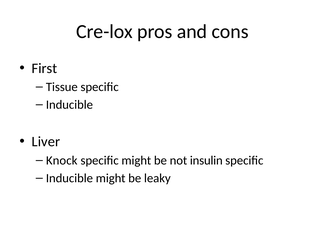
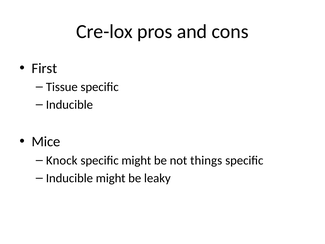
Liver: Liver -> Mice
insulin: insulin -> things
